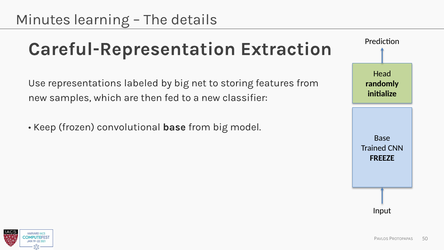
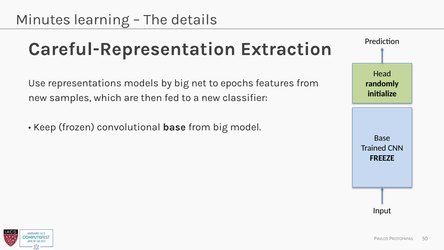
labeled: labeled -> models
storing: storing -> epochs
